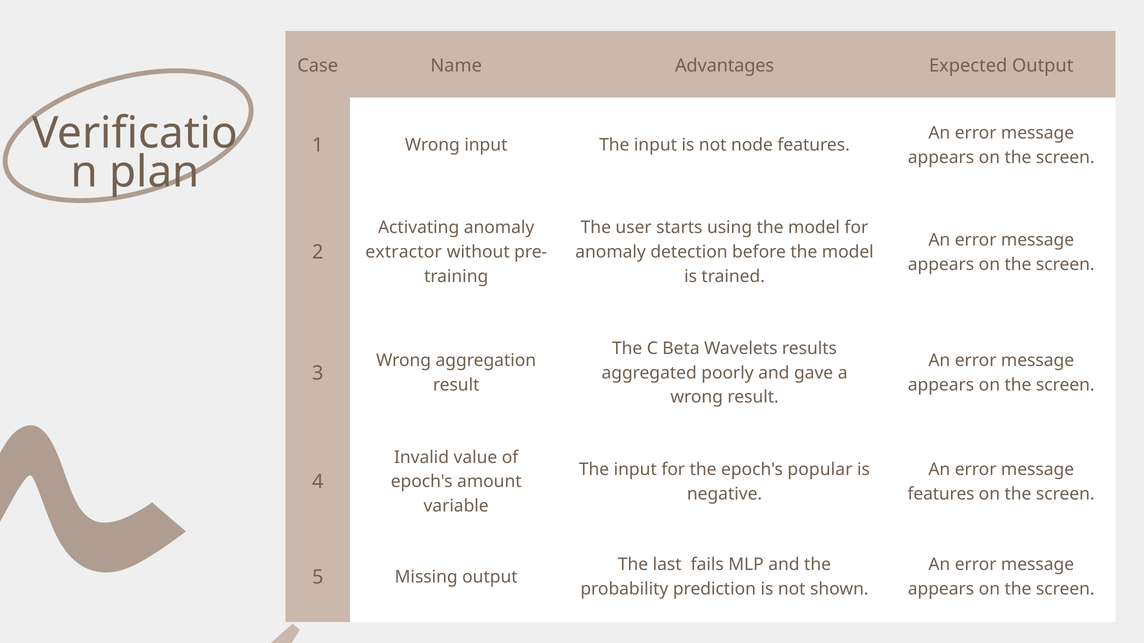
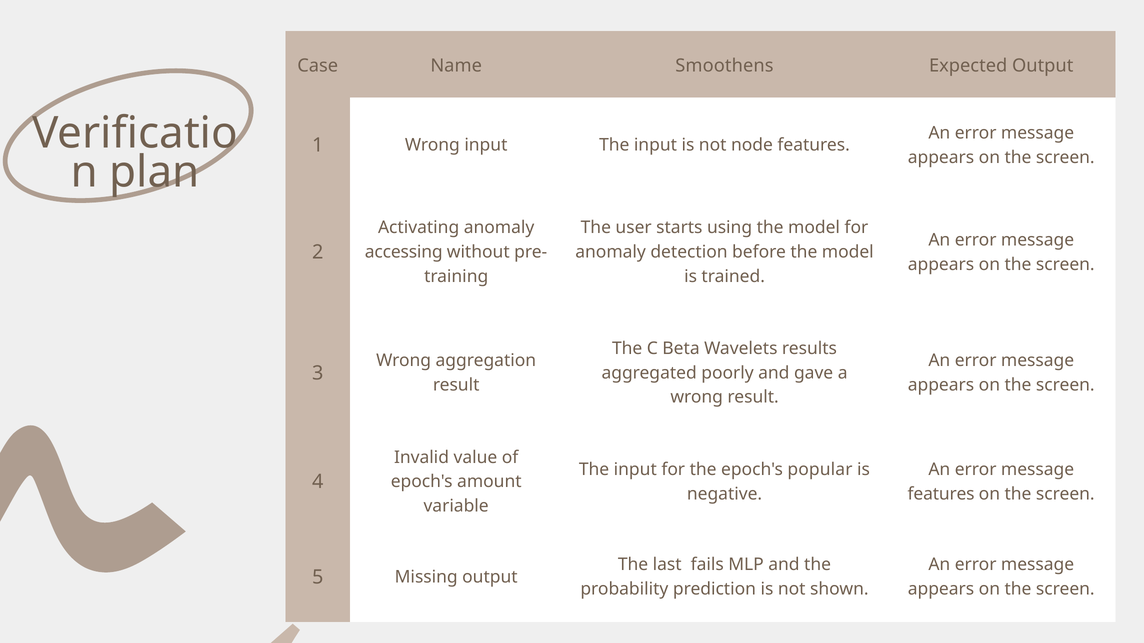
Advantages: Advantages -> Smoothens
extractor: extractor -> accessing
